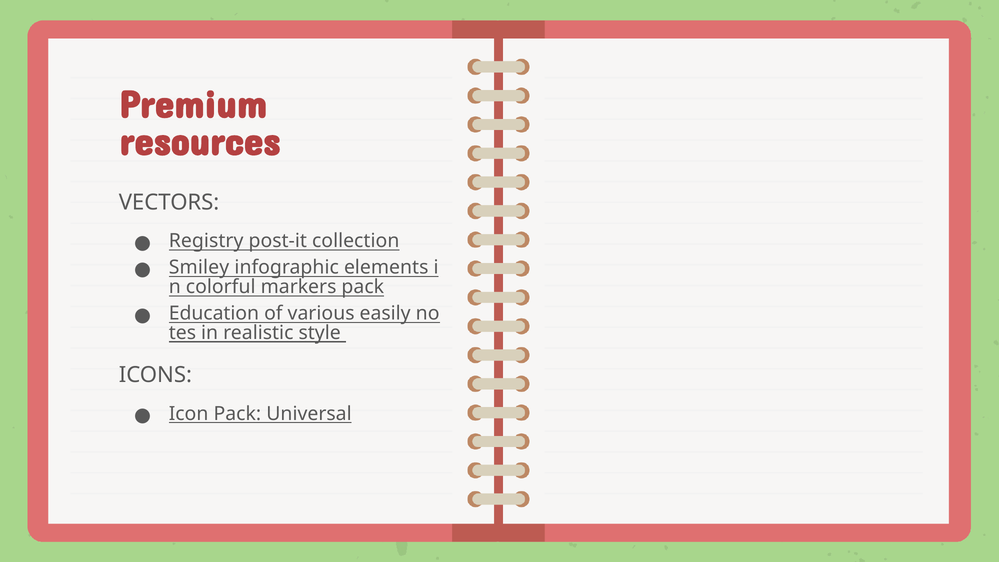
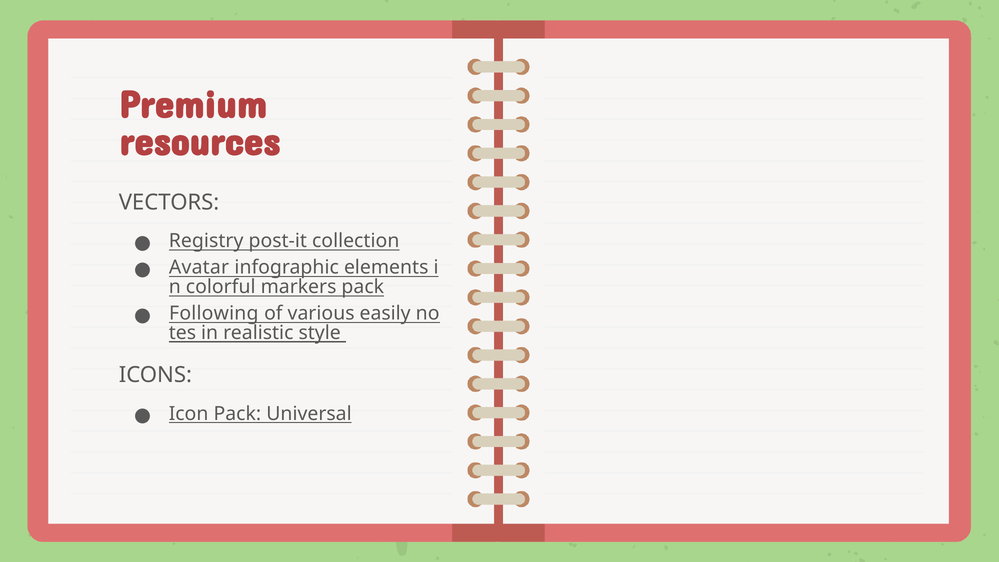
Smiley: Smiley -> Avatar
Education: Education -> Following
